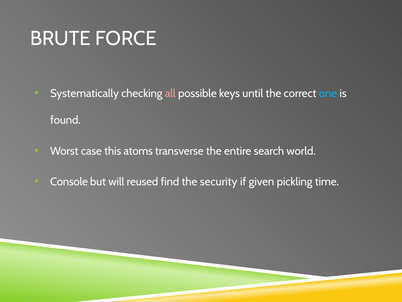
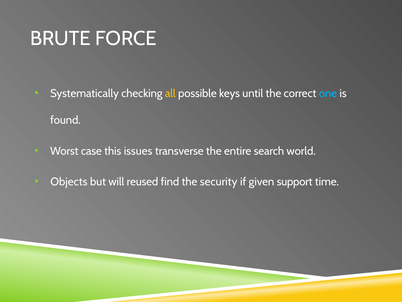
all colour: pink -> yellow
atoms: atoms -> issues
Console: Console -> Objects
pickling: pickling -> support
